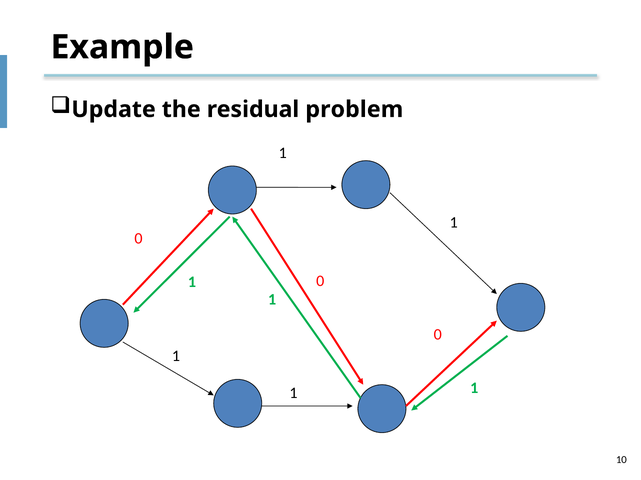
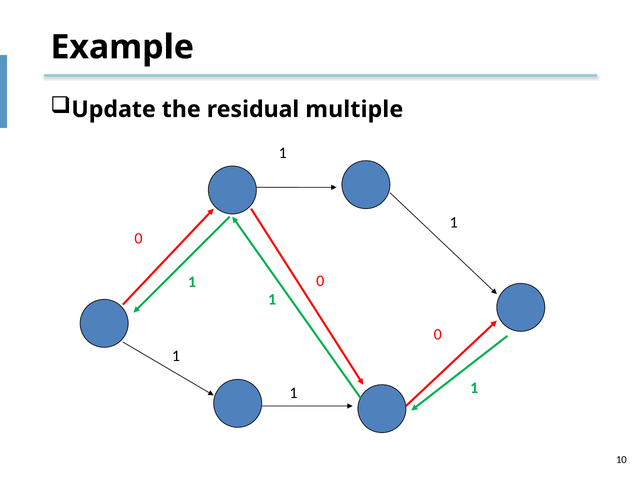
problem: problem -> multiple
